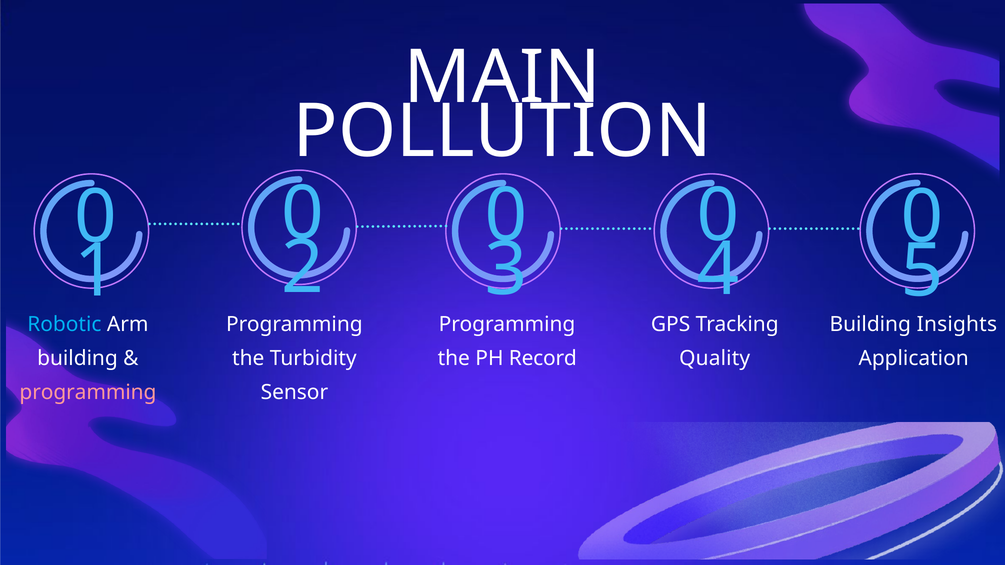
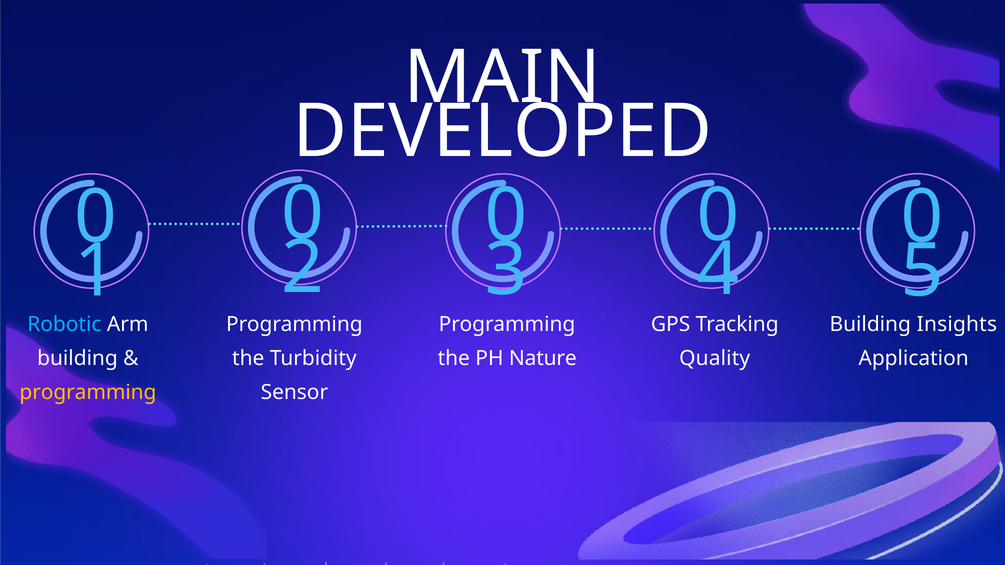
POLLUTION: POLLUTION -> DEVELOPED
Record: Record -> Nature
programming at (88, 393) colour: pink -> yellow
